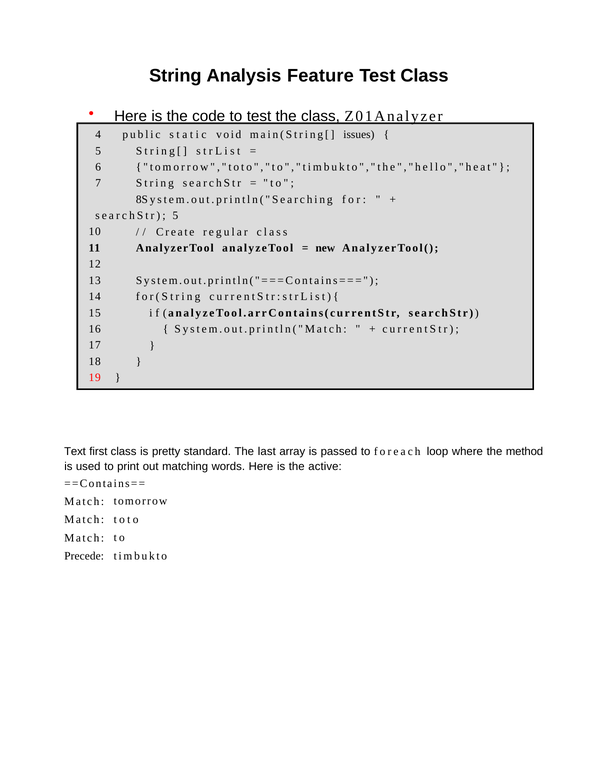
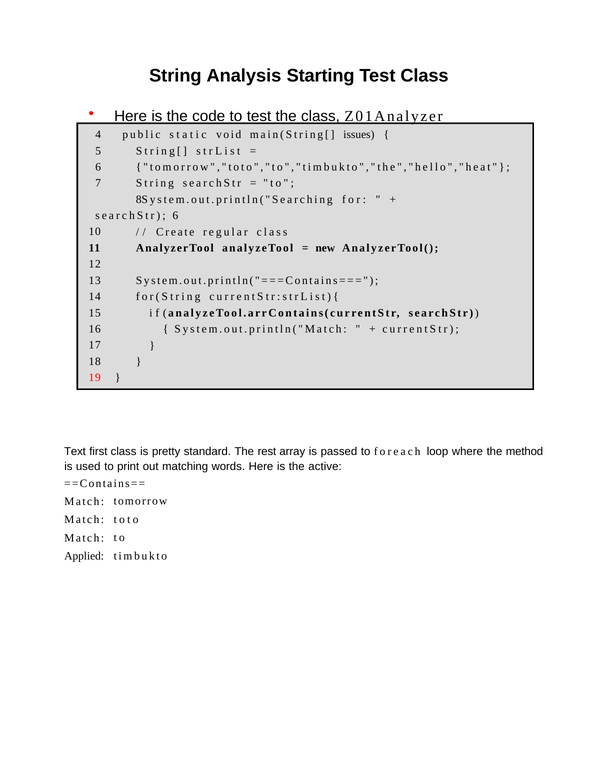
Feature: Feature -> Starting
searchStr 5: 5 -> 6
last: last -> rest
Precede: Precede -> Applied
